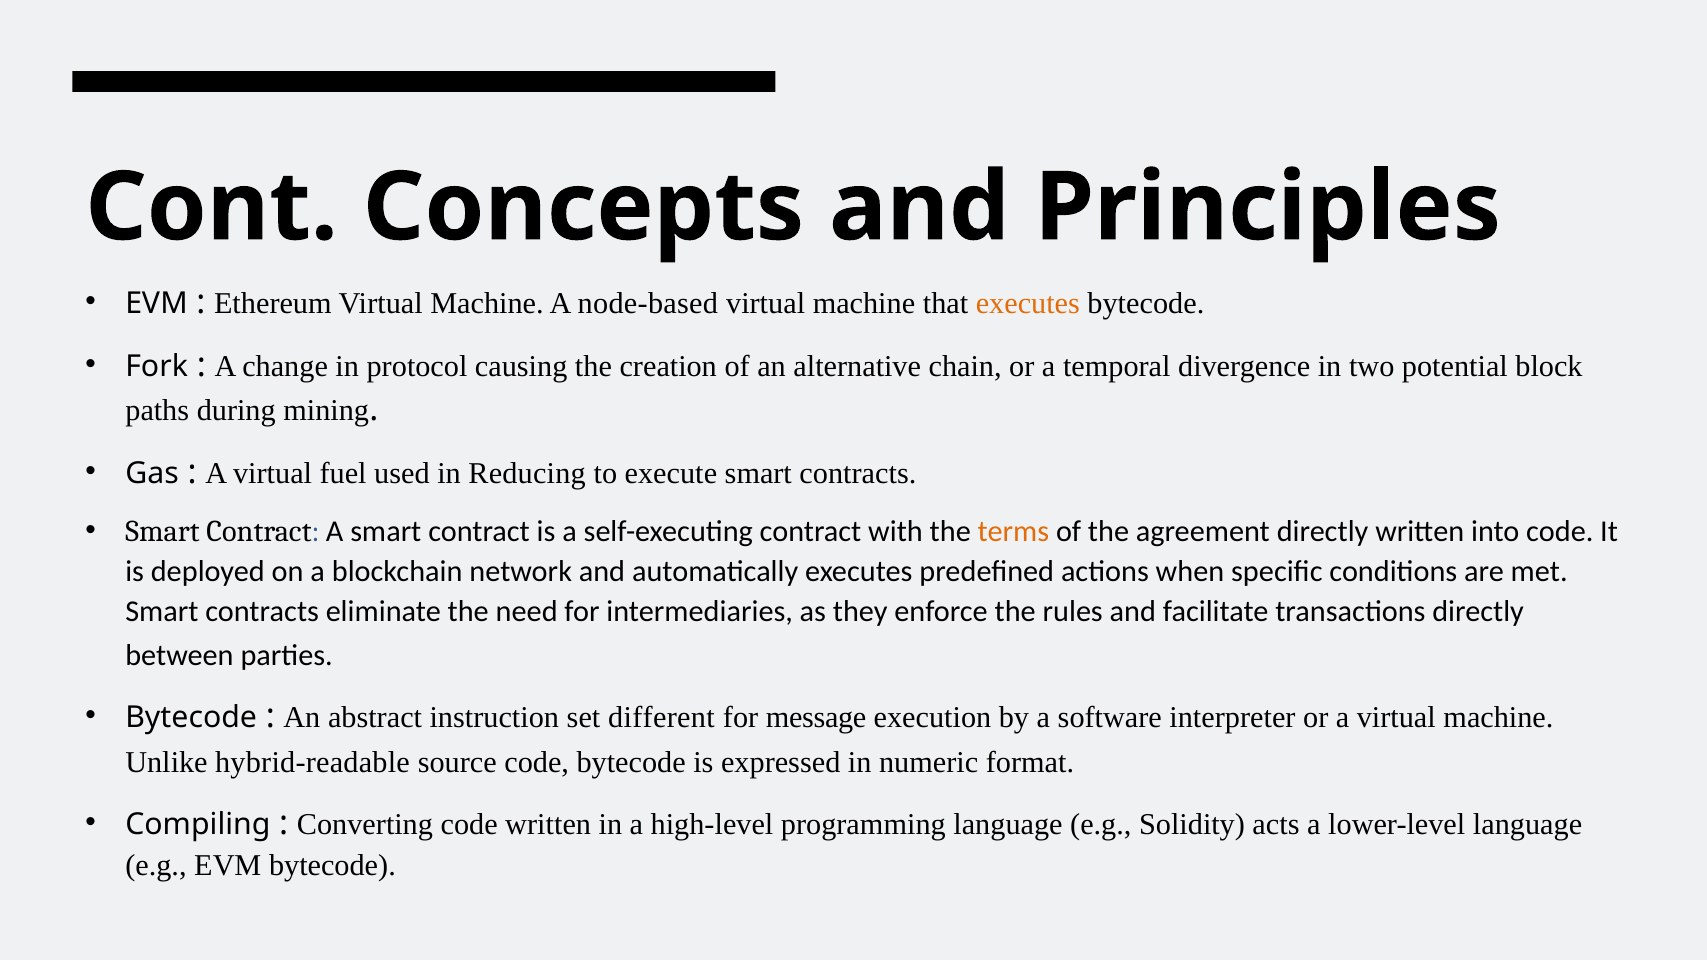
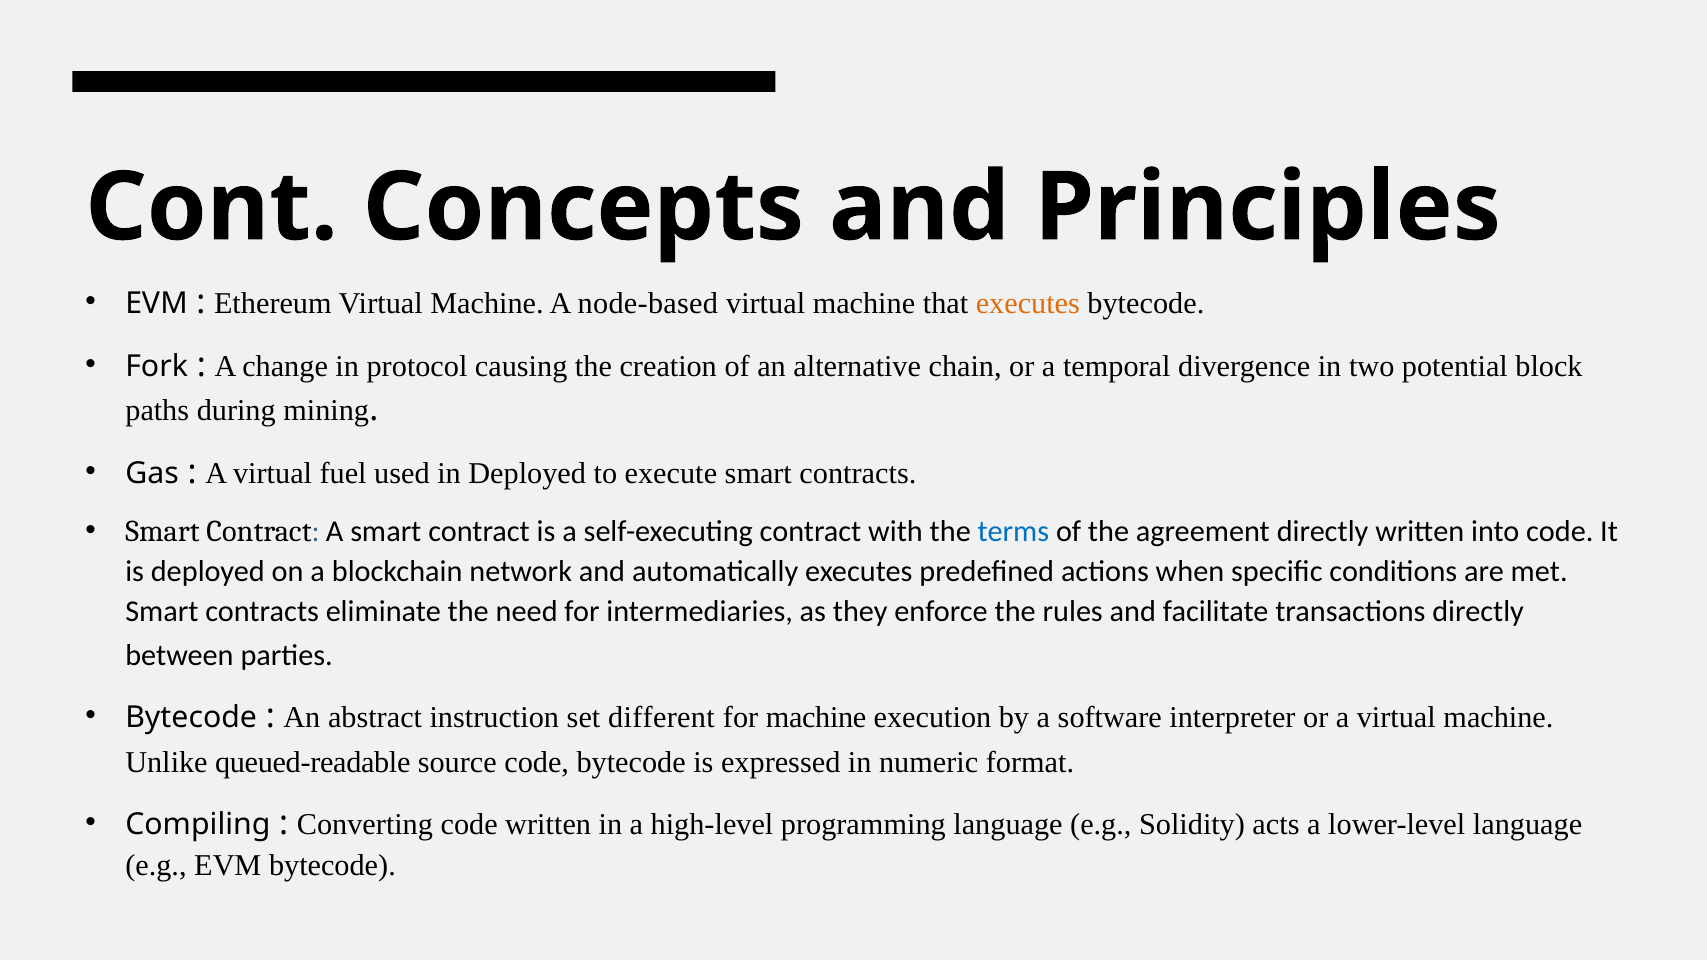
in Reducing: Reducing -> Deployed
terms colour: orange -> blue
for message: message -> machine
hybrid-readable: hybrid-readable -> queued-readable
